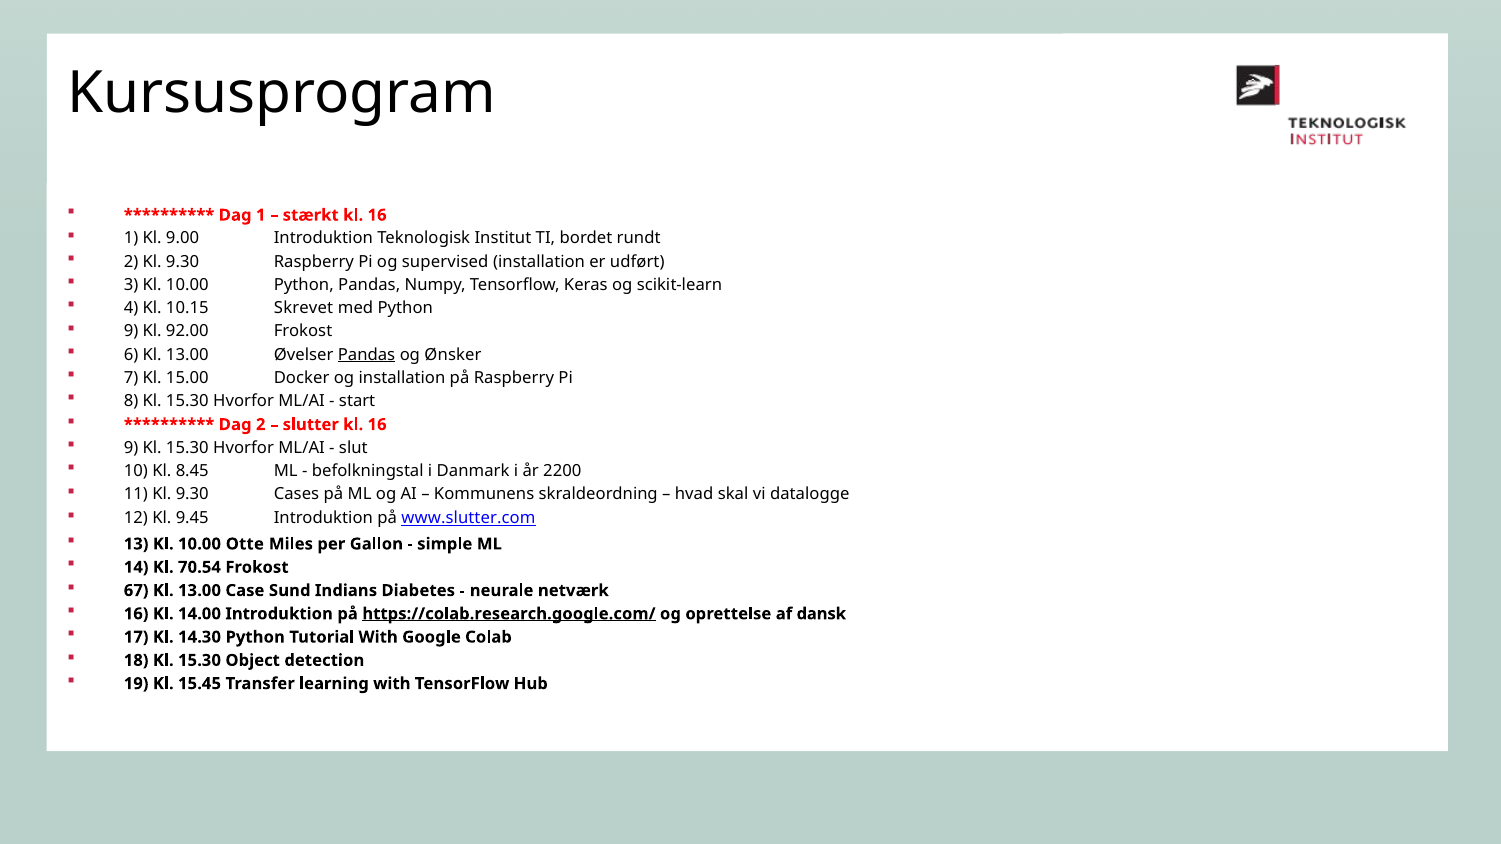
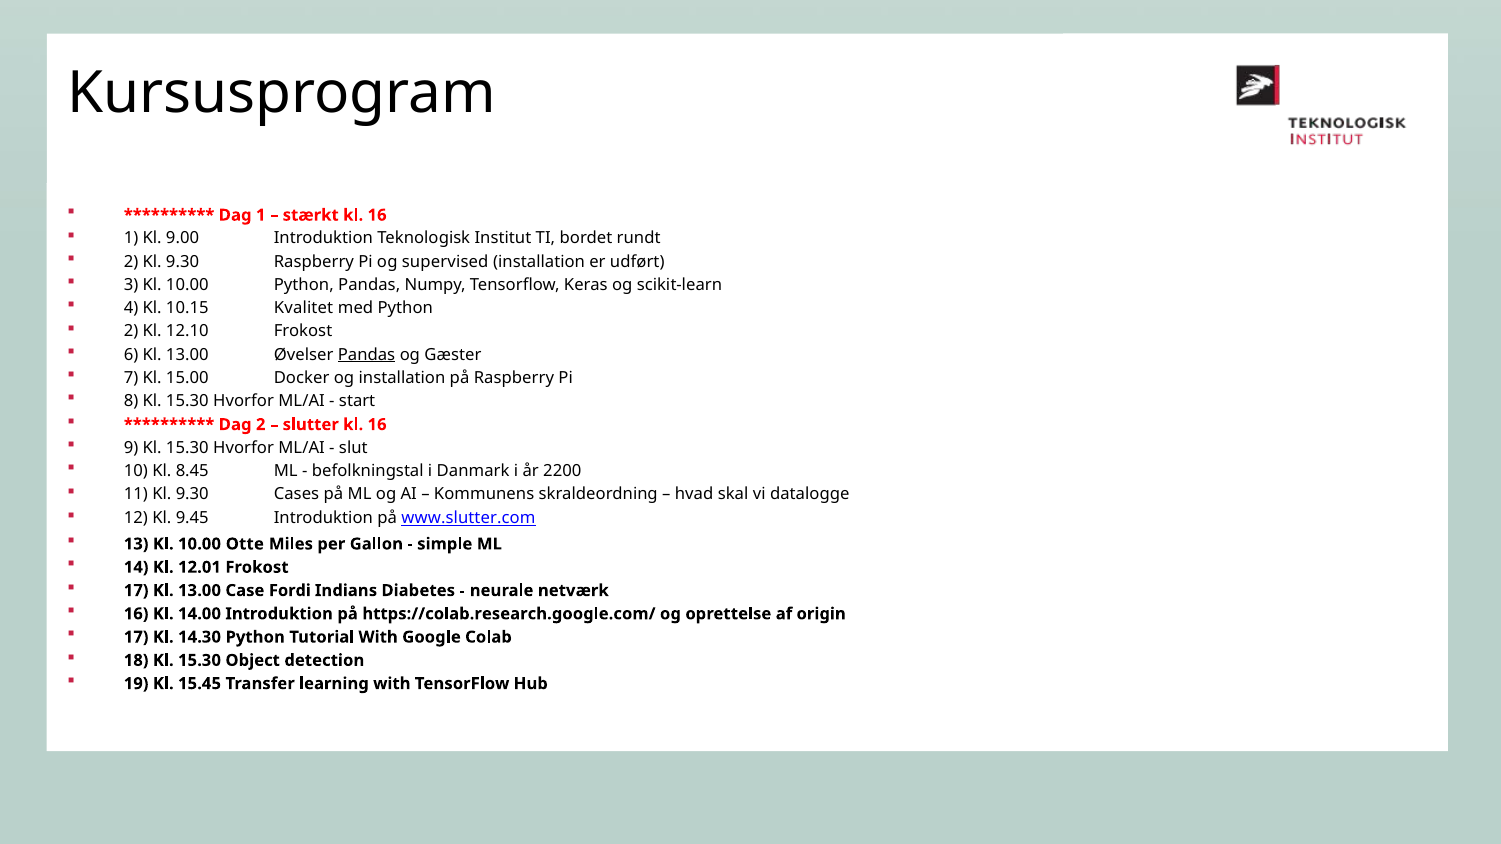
Skrevet: Skrevet -> Kvalitet
9 at (131, 332): 9 -> 2
92.00: 92.00 -> 12.10
Ønsker: Ønsker -> Gæster
70.54: 70.54 -> 12.01
67 at (136, 591): 67 -> 17
Sund: Sund -> Fordi
https://colab.research.google.com/ underline: present -> none
dansk: dansk -> origin
